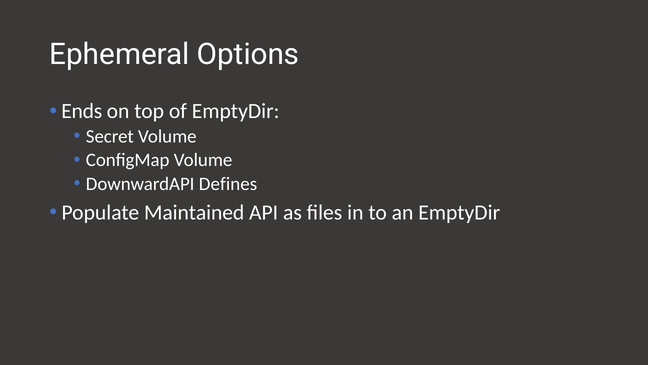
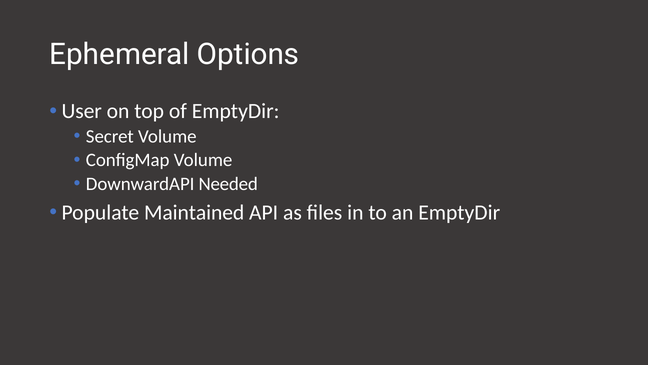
Ends: Ends -> User
Defines: Defines -> Needed
